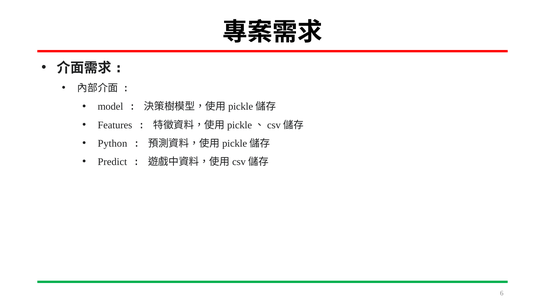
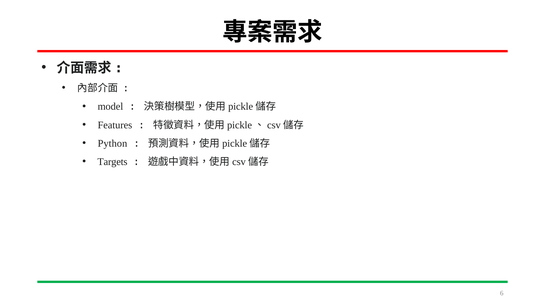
Predict: Predict -> Targets
